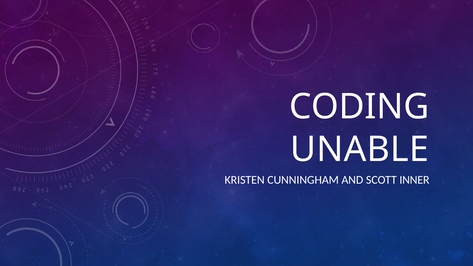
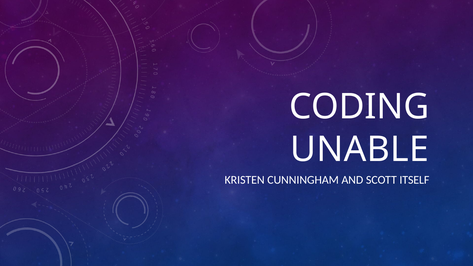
INNER: INNER -> ITSELF
